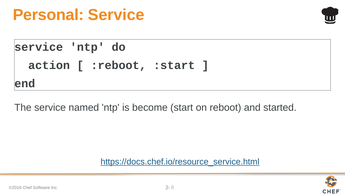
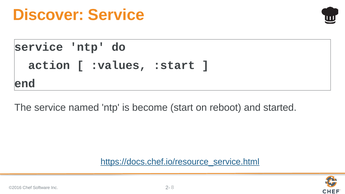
Personal: Personal -> Discover
:reboot: :reboot -> :values
